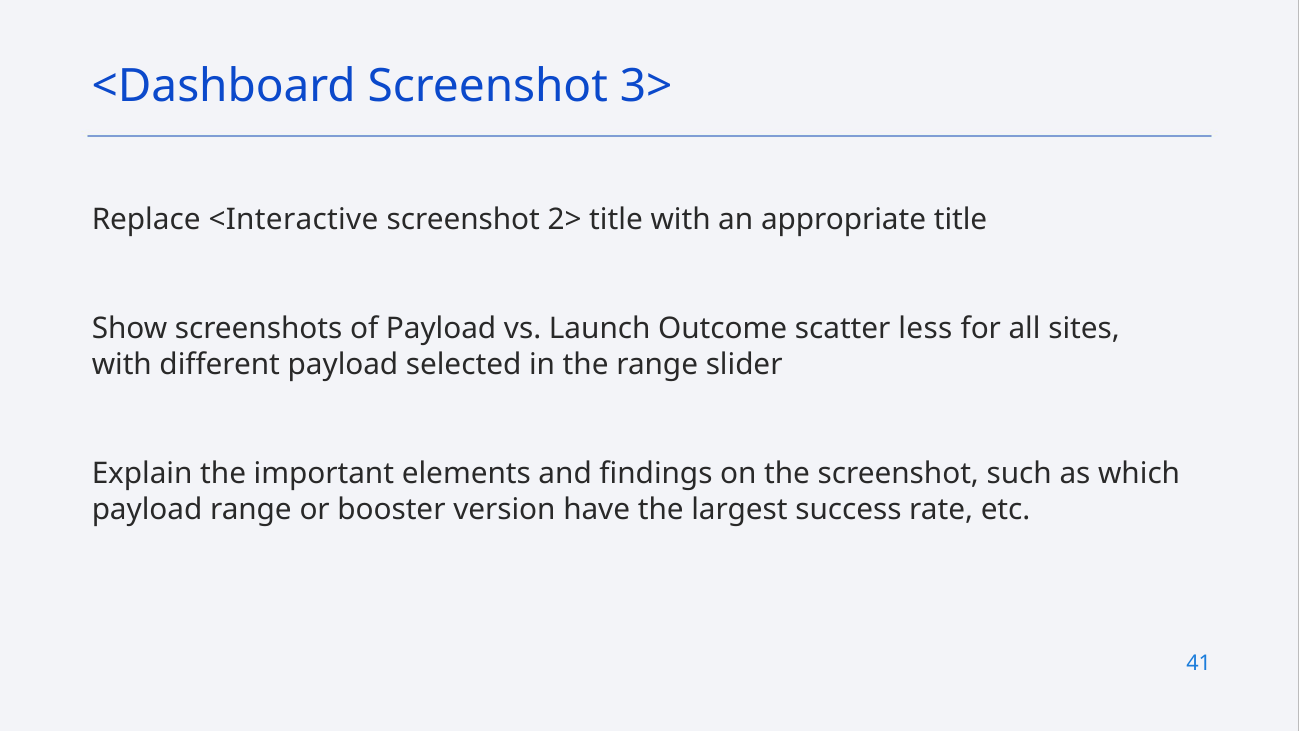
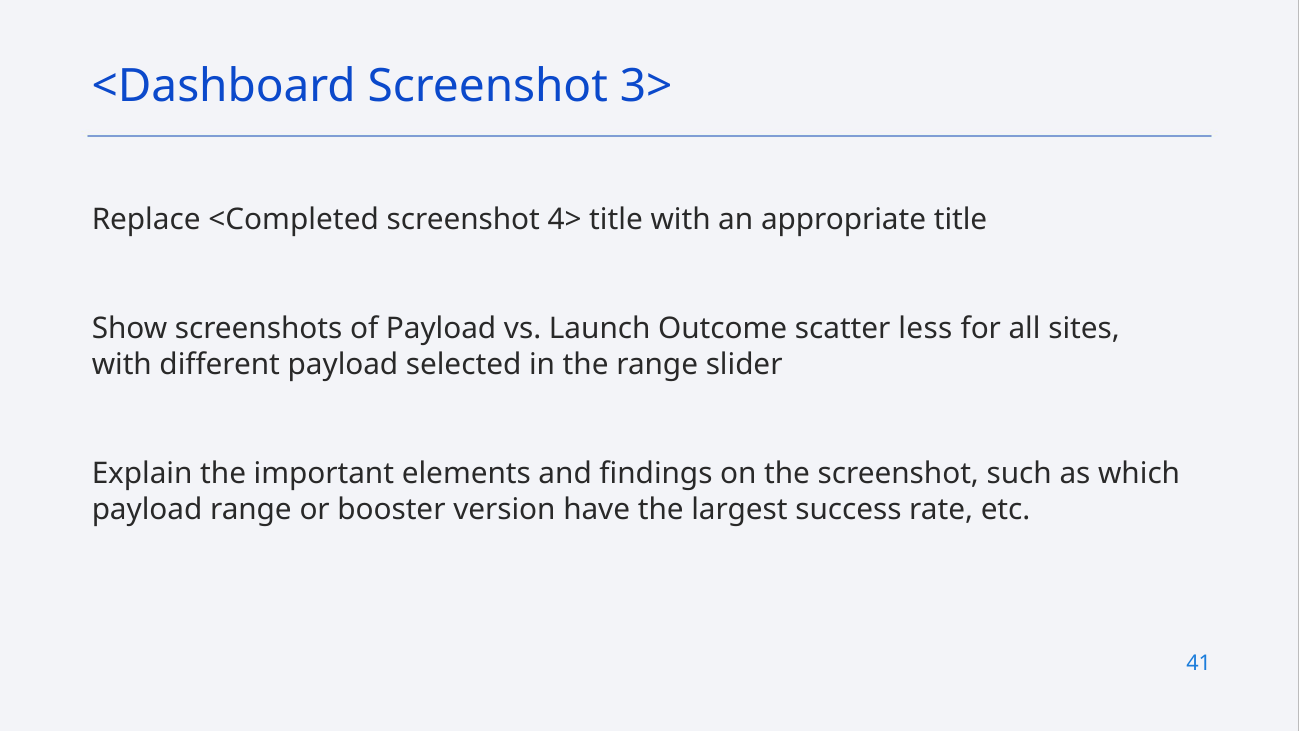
<Interactive: <Interactive -> <Completed
2>: 2> -> 4>
